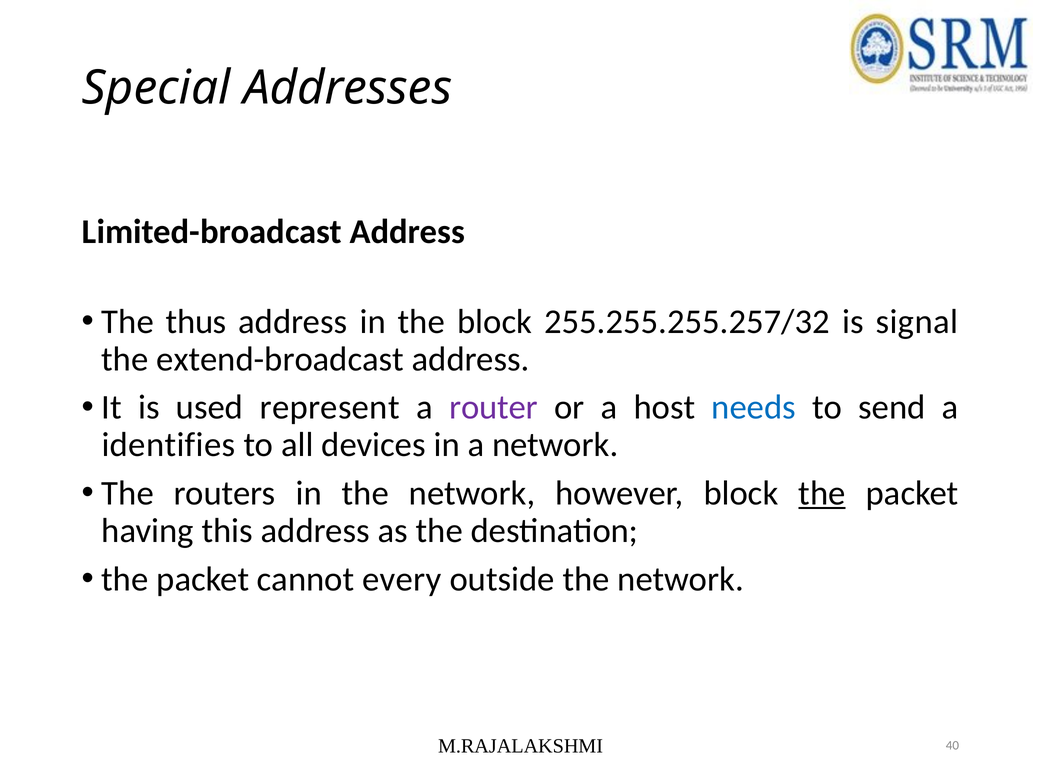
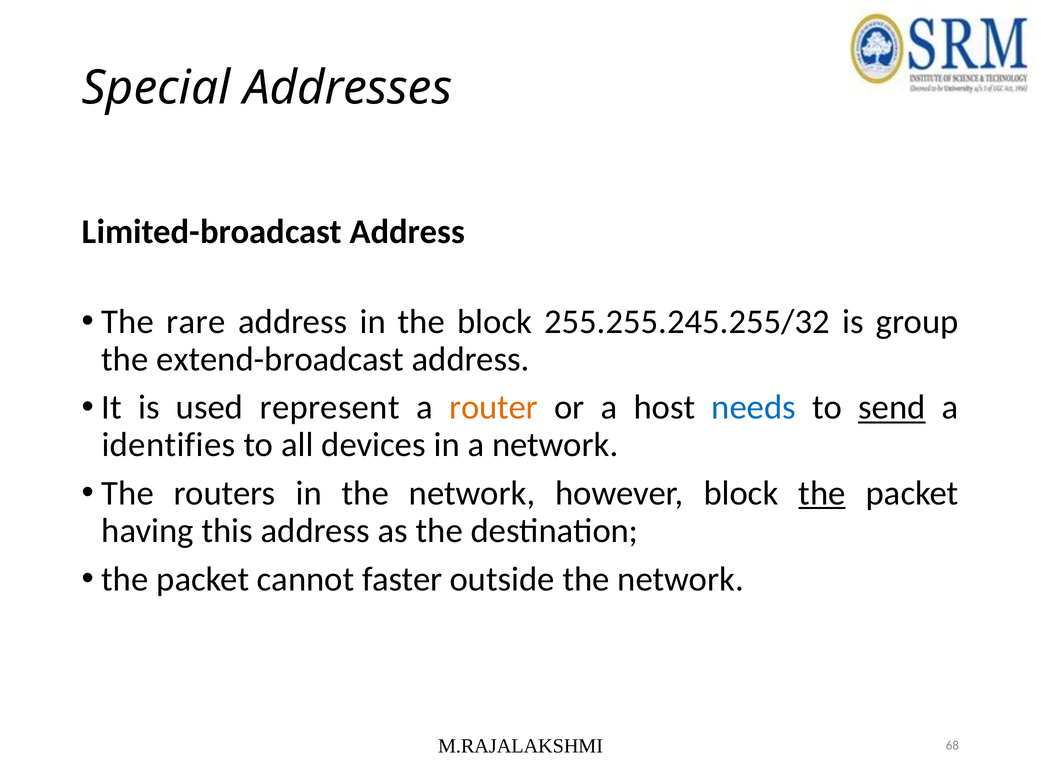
thus: thus -> rare
255.255.255.257/32: 255.255.255.257/32 -> 255.255.245.255/32
signal: signal -> group
router colour: purple -> orange
send underline: none -> present
every: every -> faster
40: 40 -> 68
